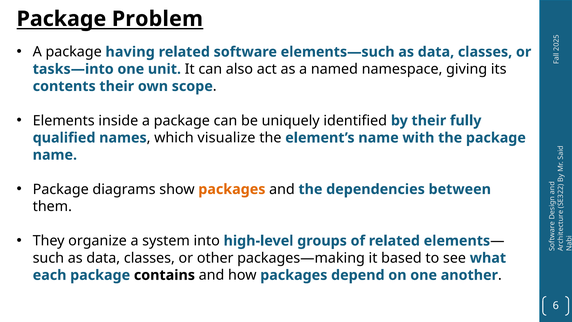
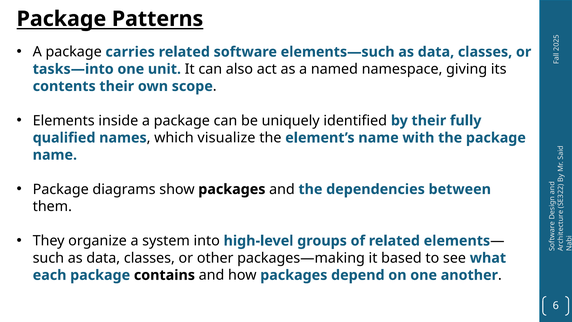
Problem: Problem -> Patterns
having: having -> carries
packages at (232, 189) colour: orange -> black
